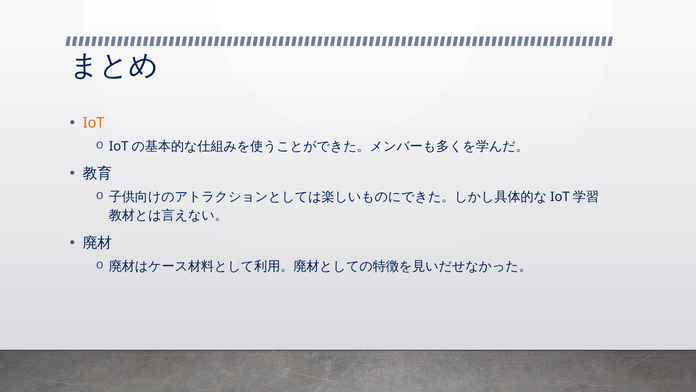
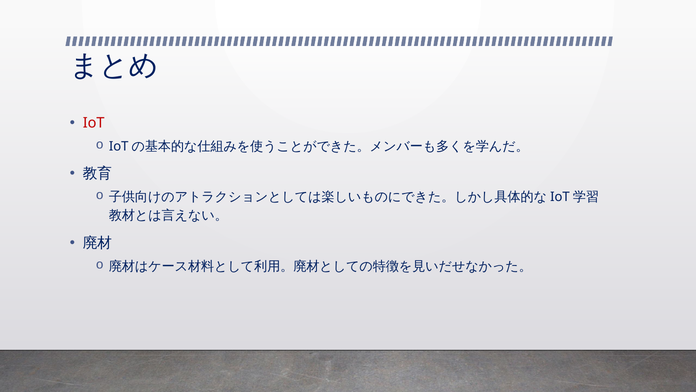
IoT colour: orange -> red
